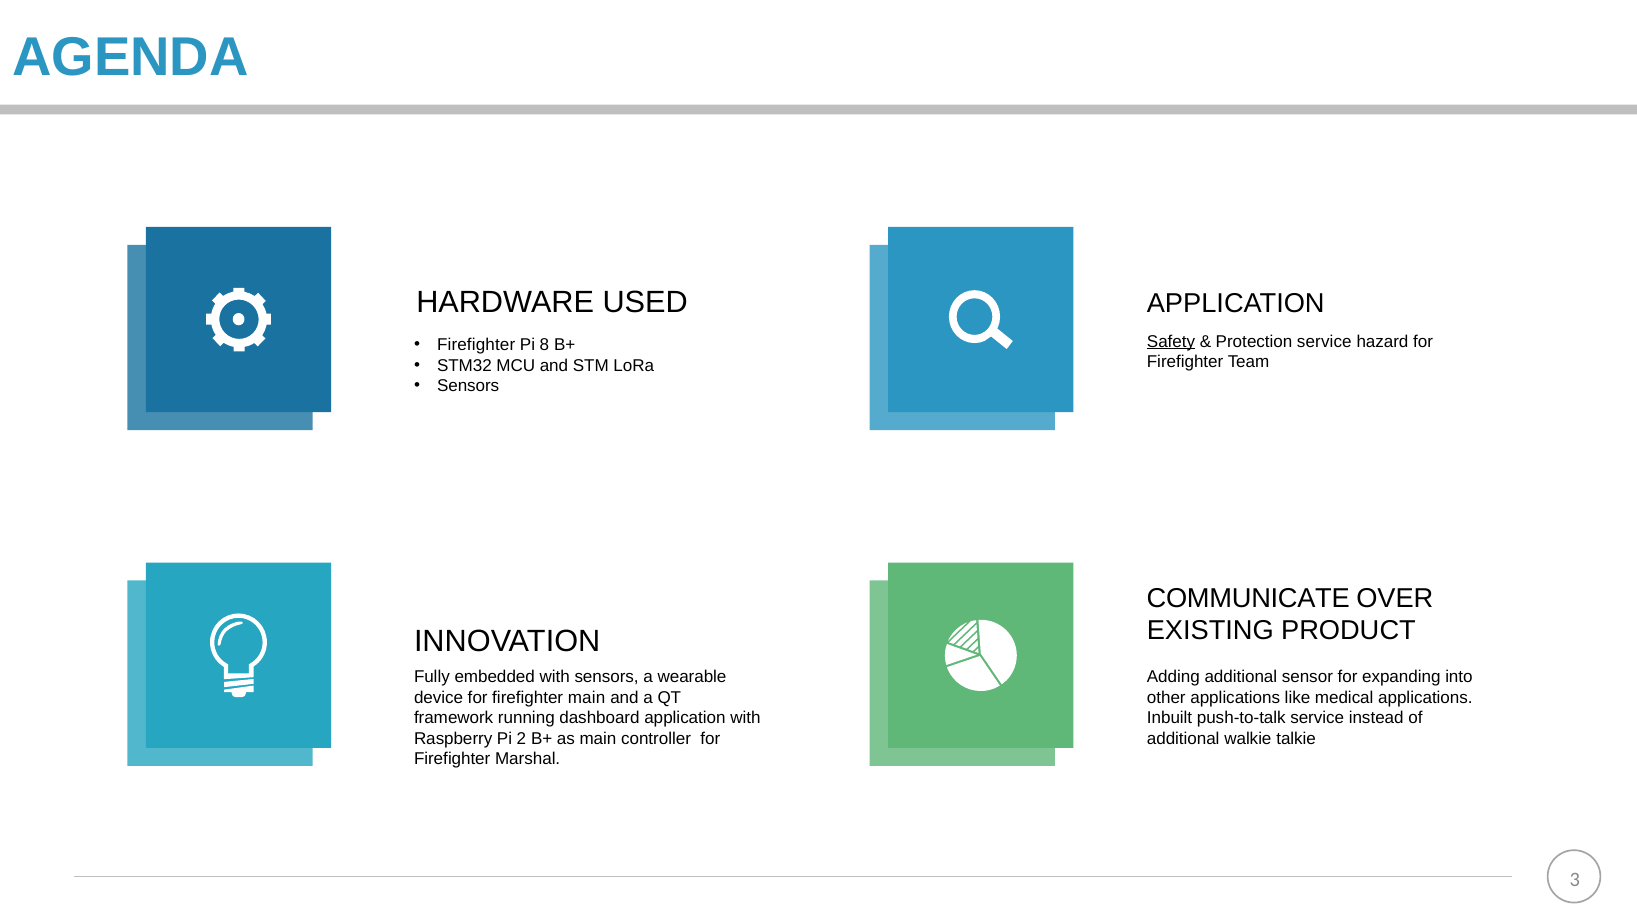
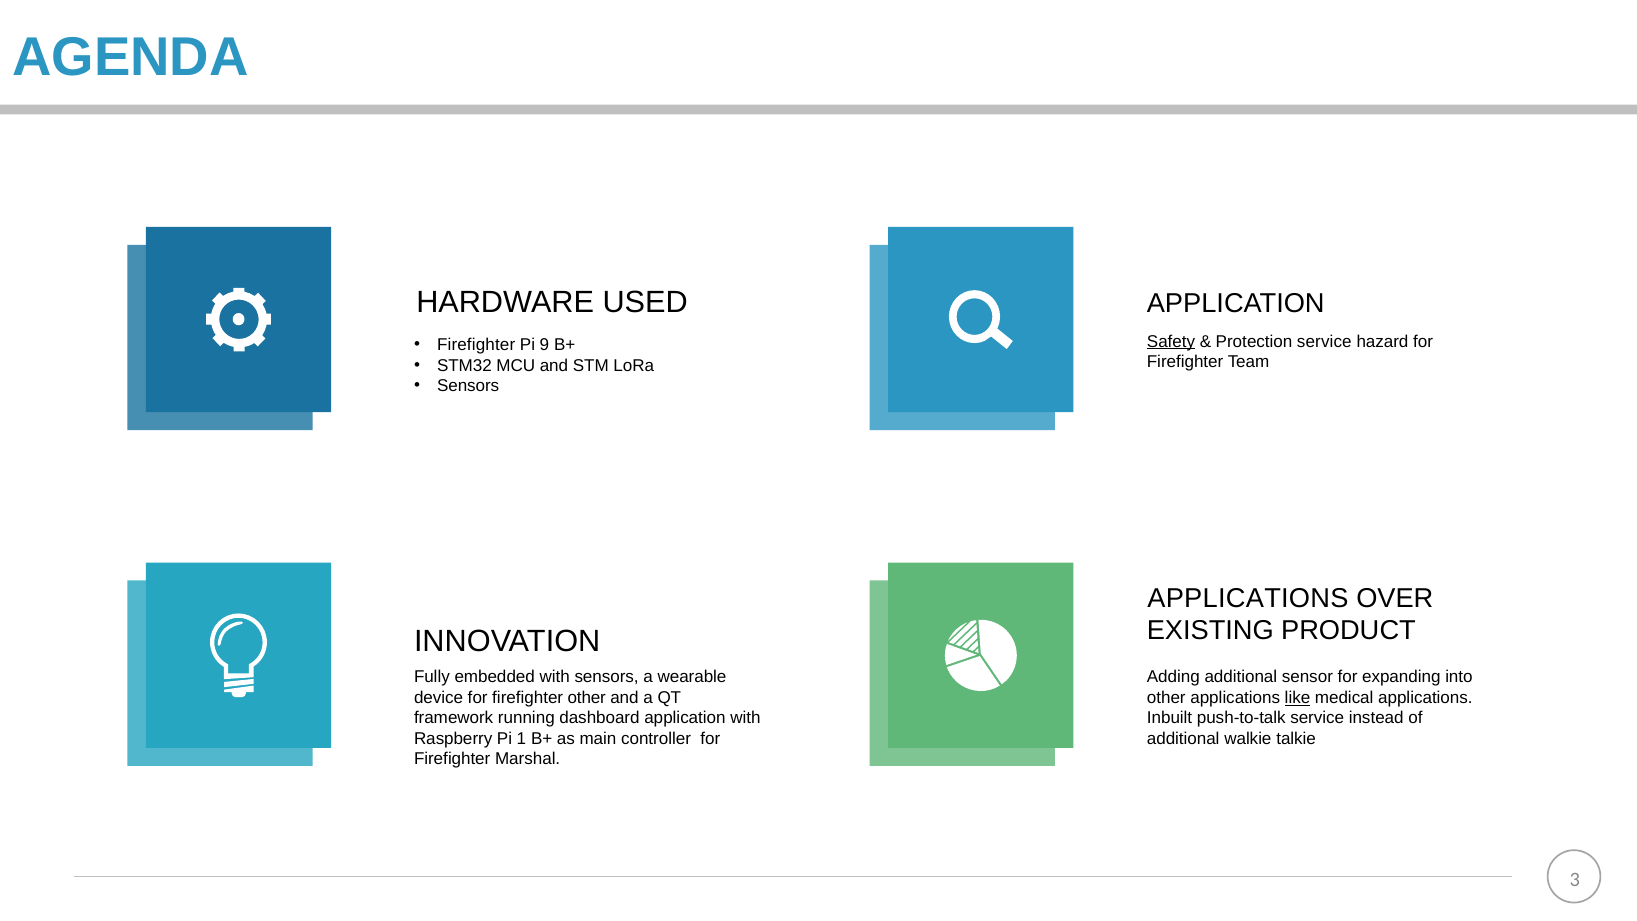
8: 8 -> 9
COMMUNICATE at (1248, 598): COMMUNICATE -> APPLICATIONS
firefighter main: main -> other
like underline: none -> present
2: 2 -> 1
